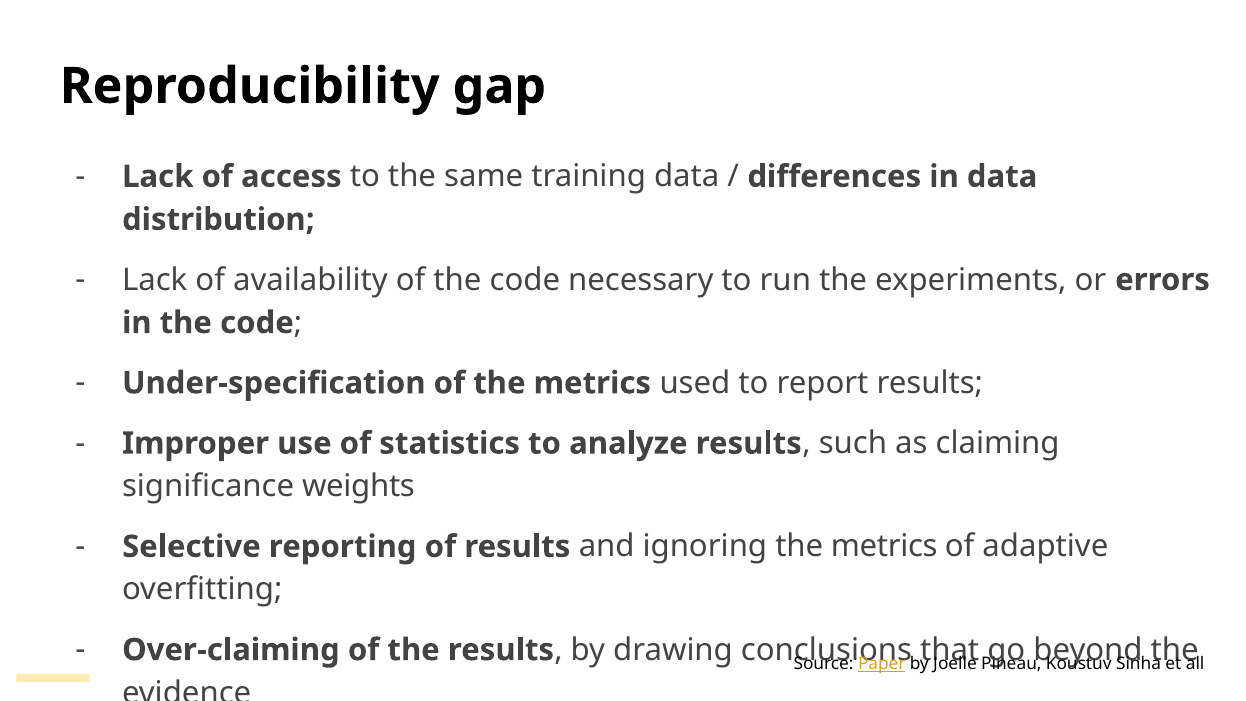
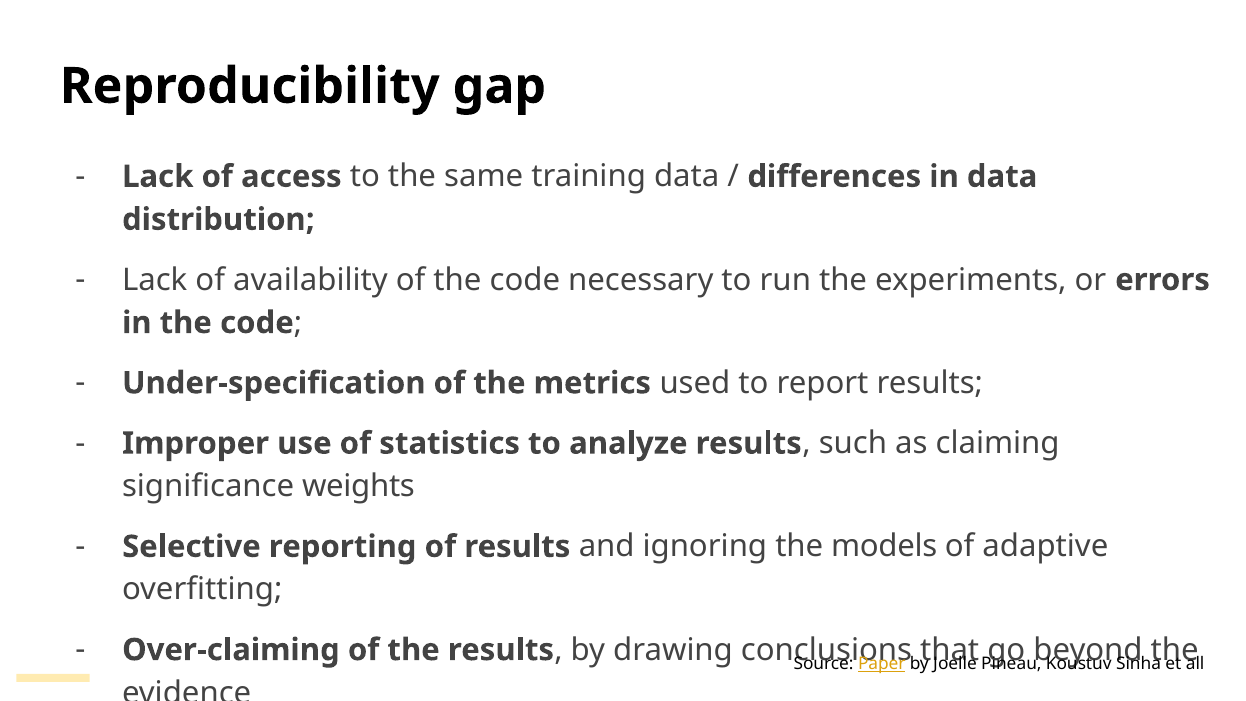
ignoring the metrics: metrics -> models
